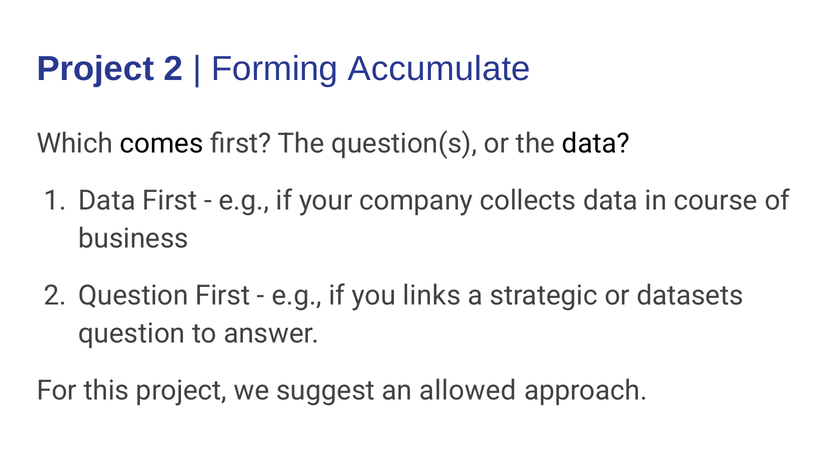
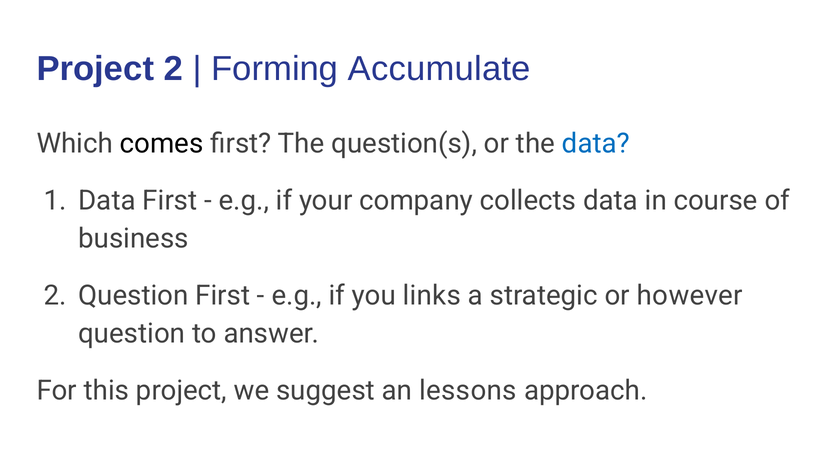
data at (596, 144) colour: black -> blue
datasets: datasets -> however
allowed: allowed -> lessons
